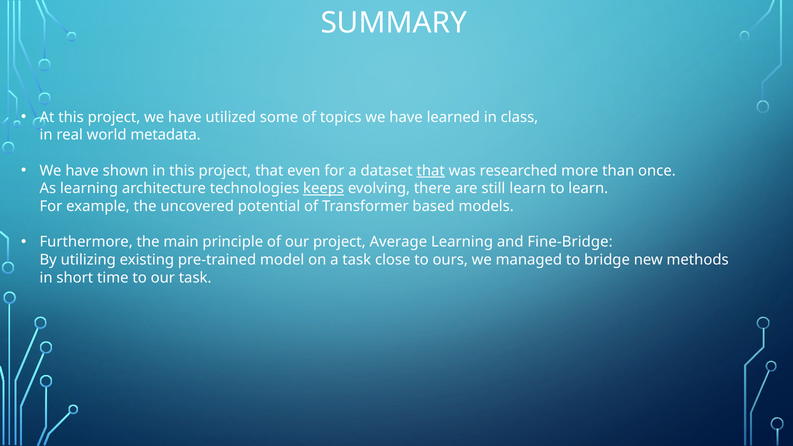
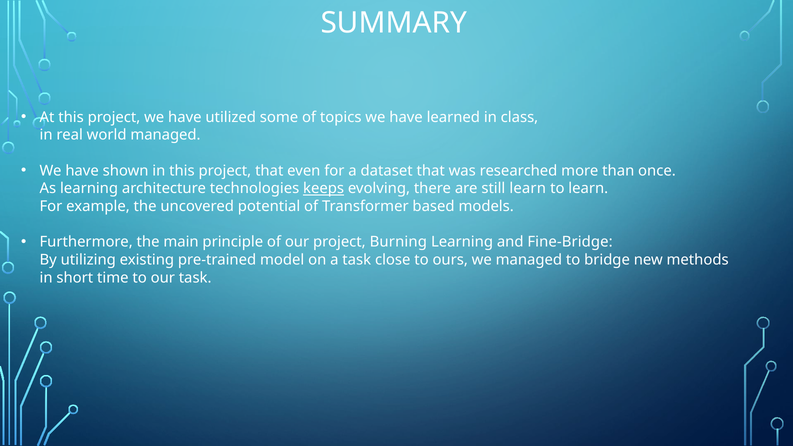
world metadata: metadata -> managed
that at (431, 171) underline: present -> none
Average: Average -> Burning
